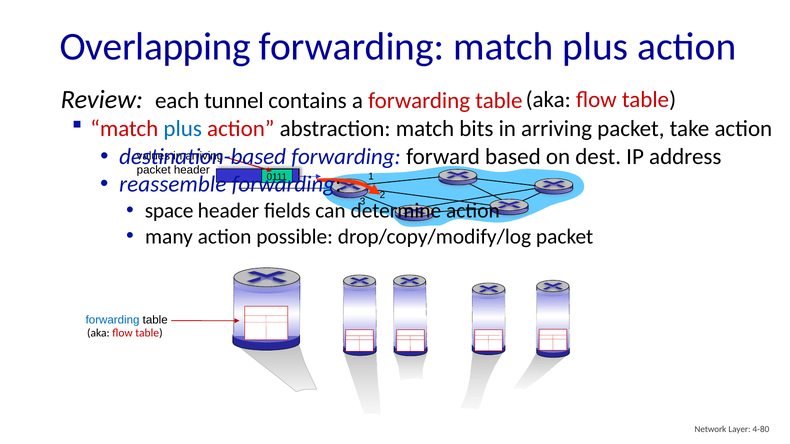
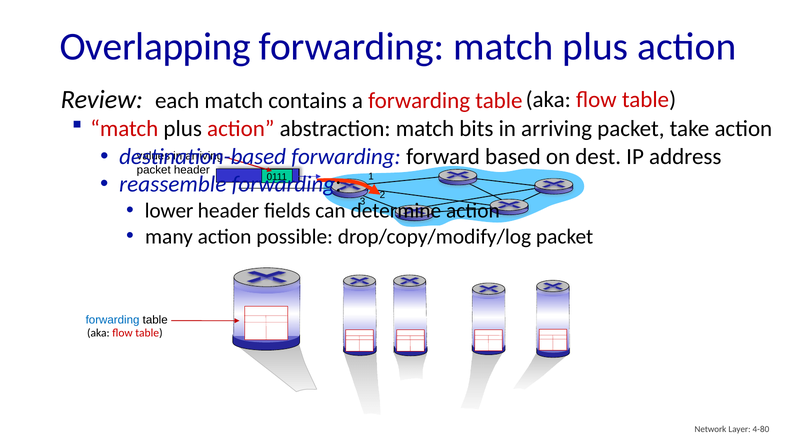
each tunnel: tunnel -> match
plus at (183, 129) colour: blue -> black
space: space -> lower
